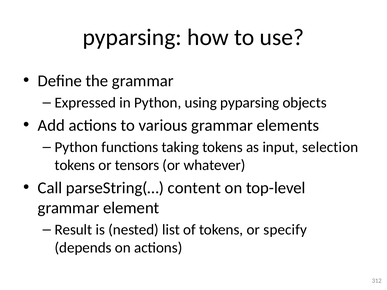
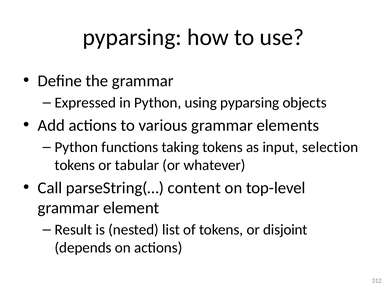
tensors: tensors -> tabular
specify: specify -> disjoint
